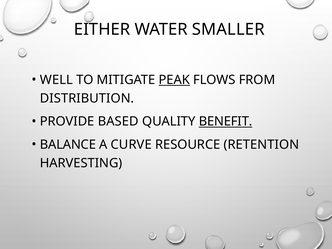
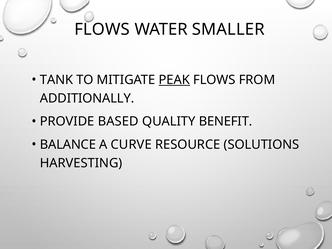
EITHER at (102, 29): EITHER -> FLOWS
WELL: WELL -> TANK
DISTRIBUTION: DISTRIBUTION -> ADDITIONALLY
BENEFIT underline: present -> none
RETENTION: RETENTION -> SOLUTIONS
